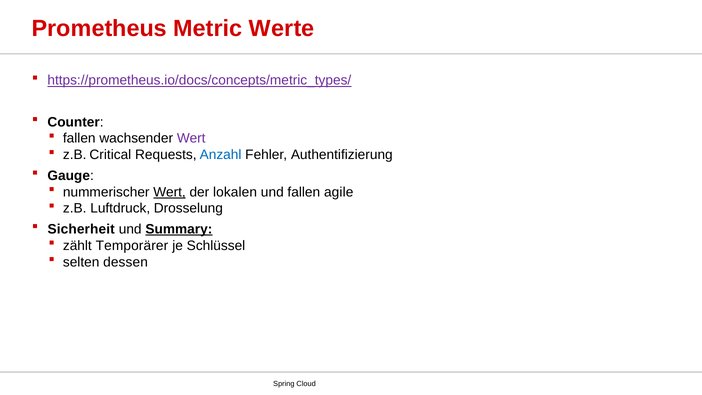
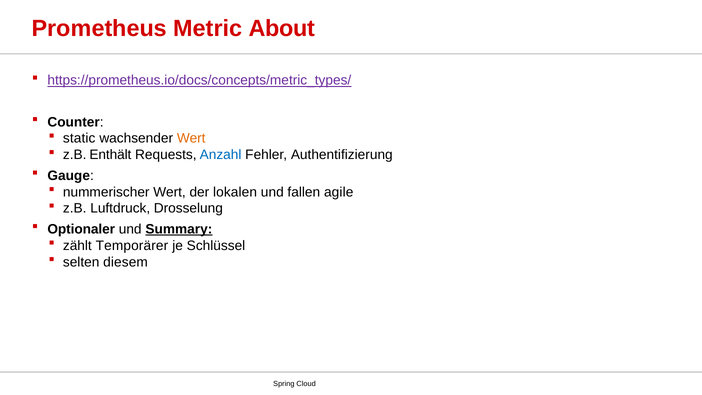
Werte: Werte -> About
fallen at (79, 138): fallen -> static
Wert at (191, 138) colour: purple -> orange
Critical: Critical -> Enthält
Wert at (170, 192) underline: present -> none
Sicherheit: Sicherheit -> Optionaler
dessen: dessen -> diesem
